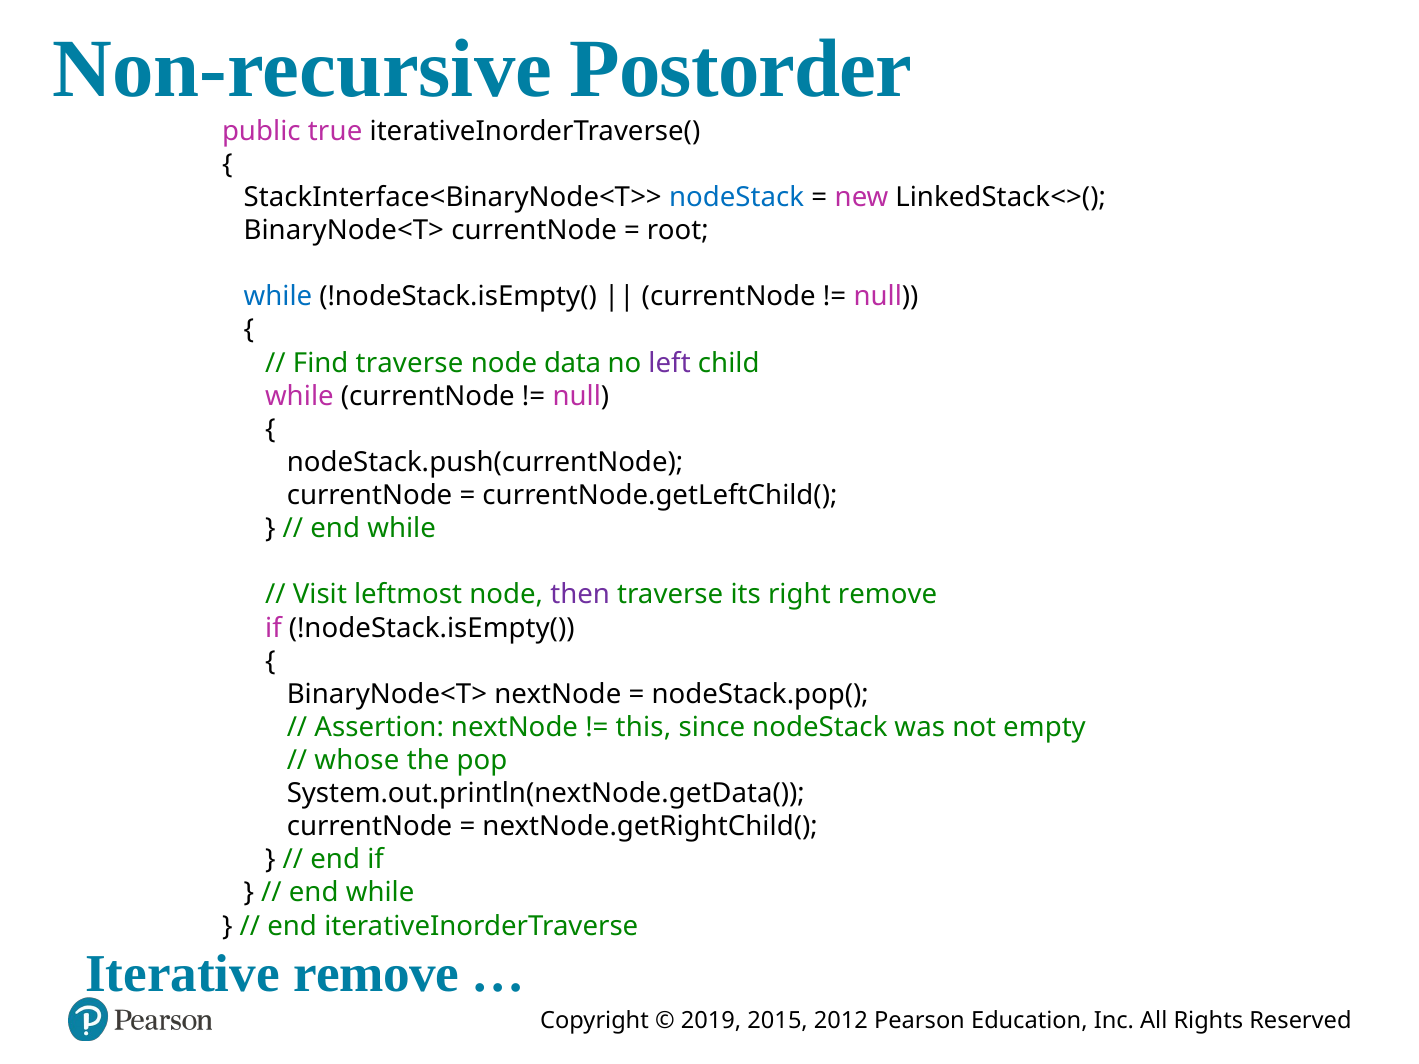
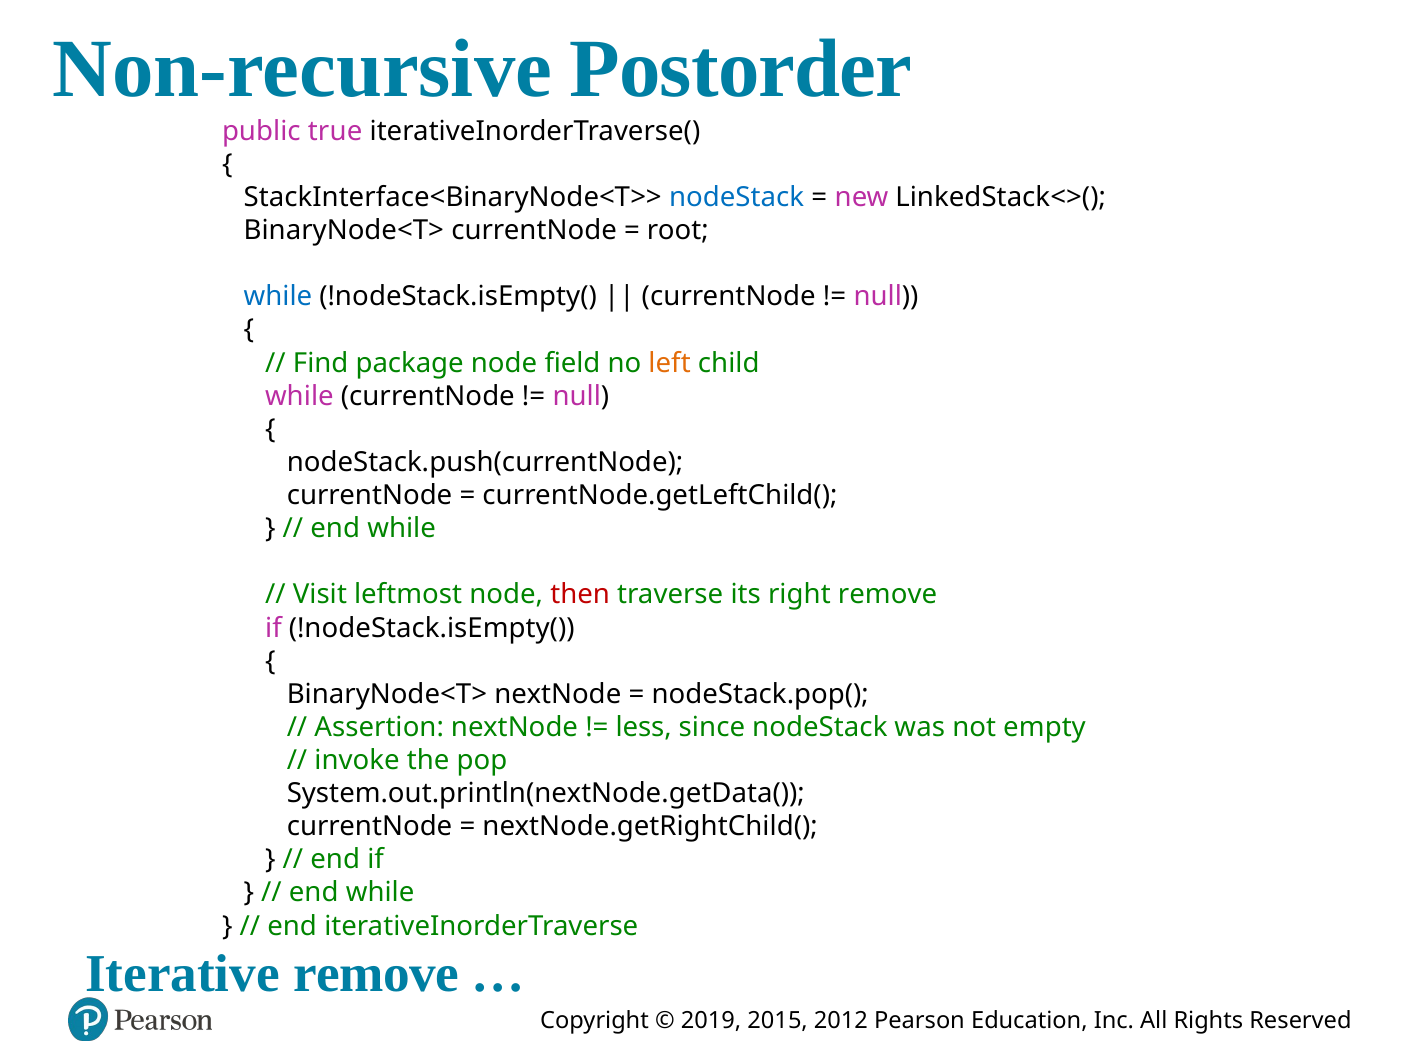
Find traverse: traverse -> package
data: data -> field
left colour: purple -> orange
then colour: purple -> red
this: this -> less
whose: whose -> invoke
